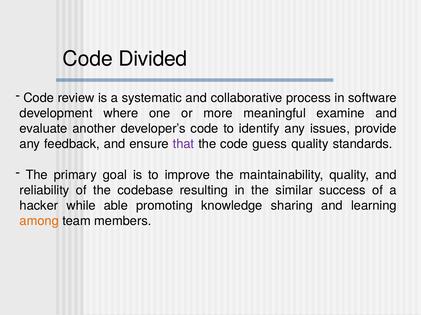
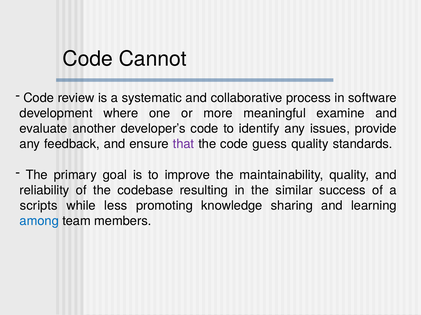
Divided: Divided -> Cannot
hacker: hacker -> scripts
able: able -> less
among colour: orange -> blue
